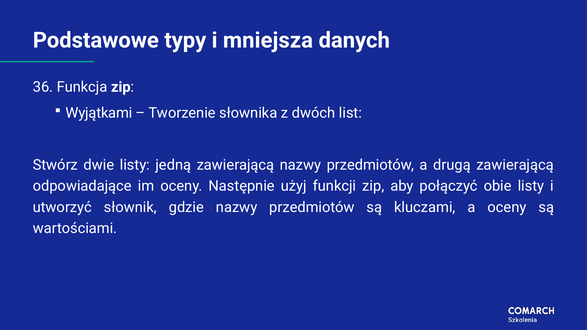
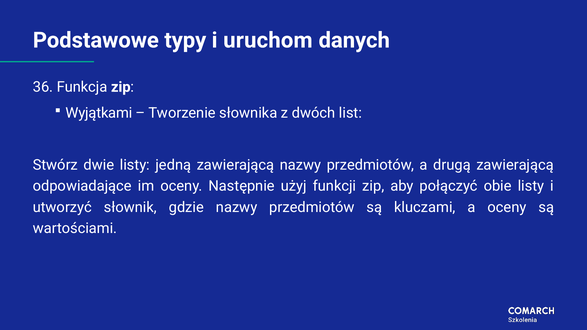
mniejsza: mniejsza -> uruchom
